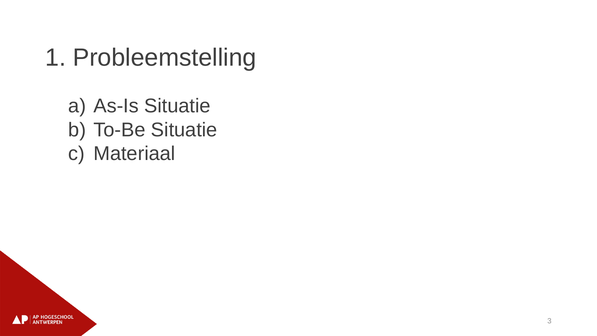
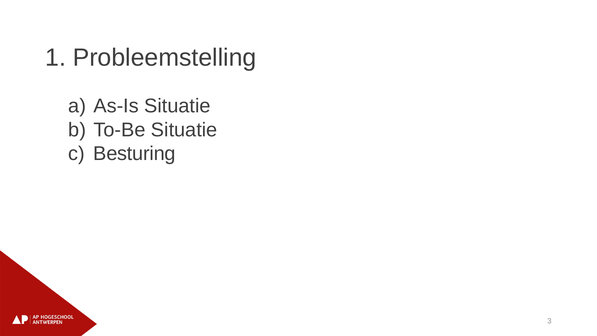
Materiaal: Materiaal -> Besturing
